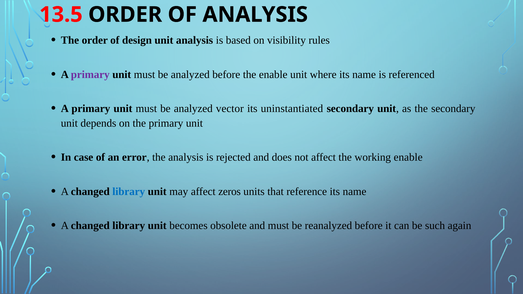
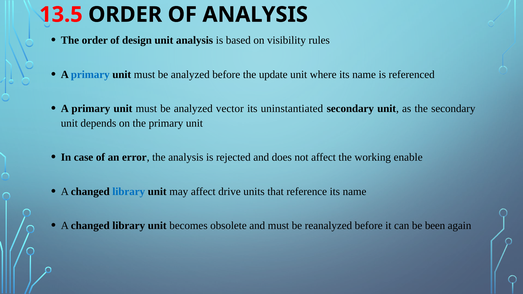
primary at (90, 75) colour: purple -> blue
the enable: enable -> update
zeros: zeros -> drive
such: such -> been
